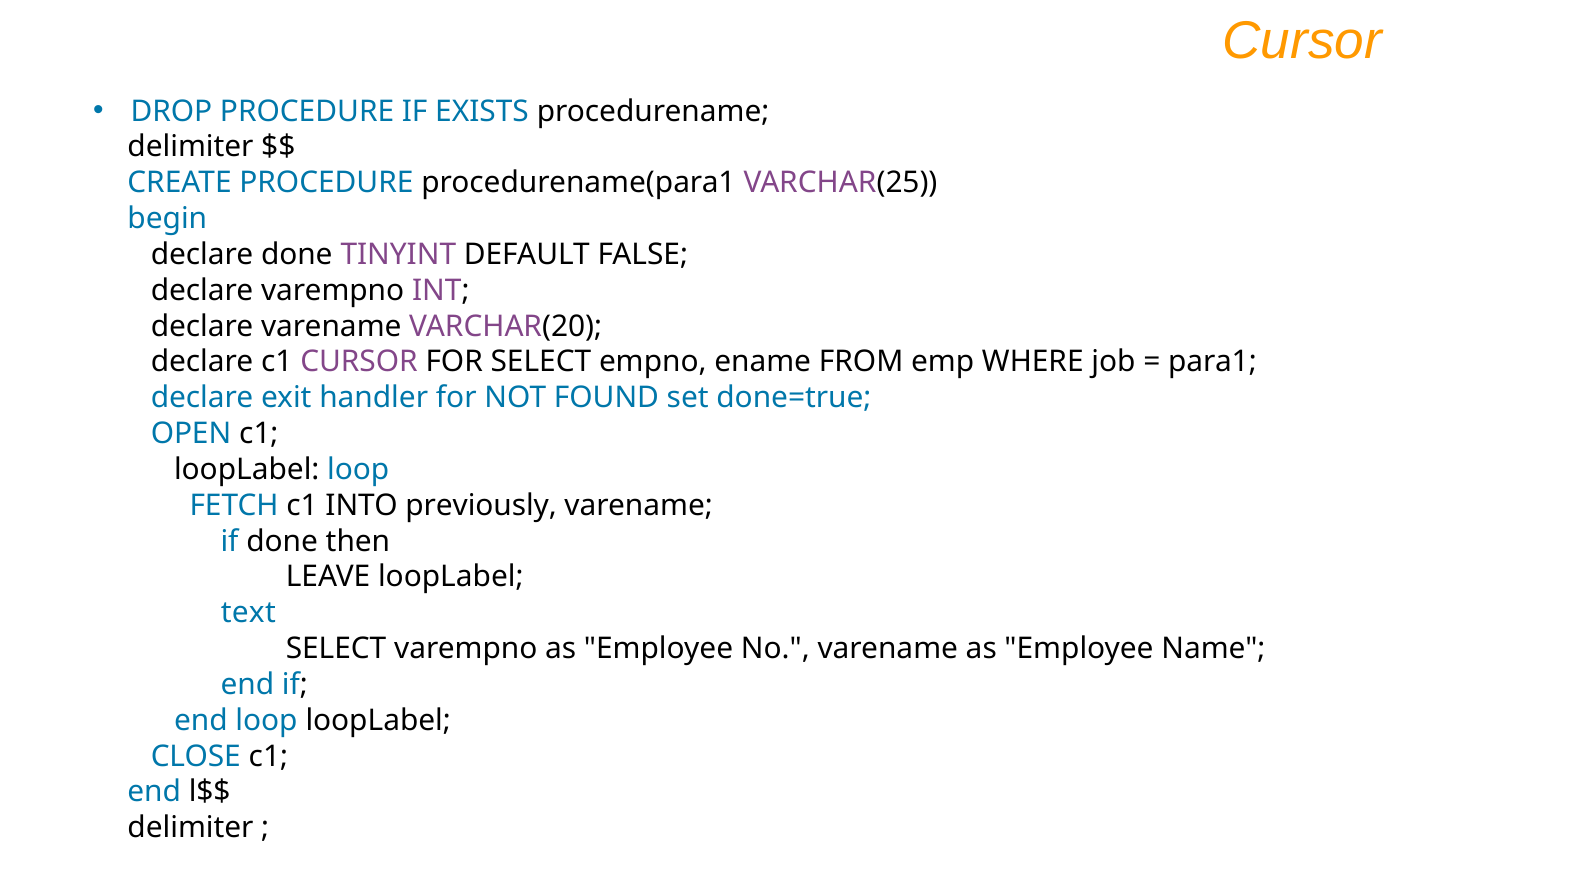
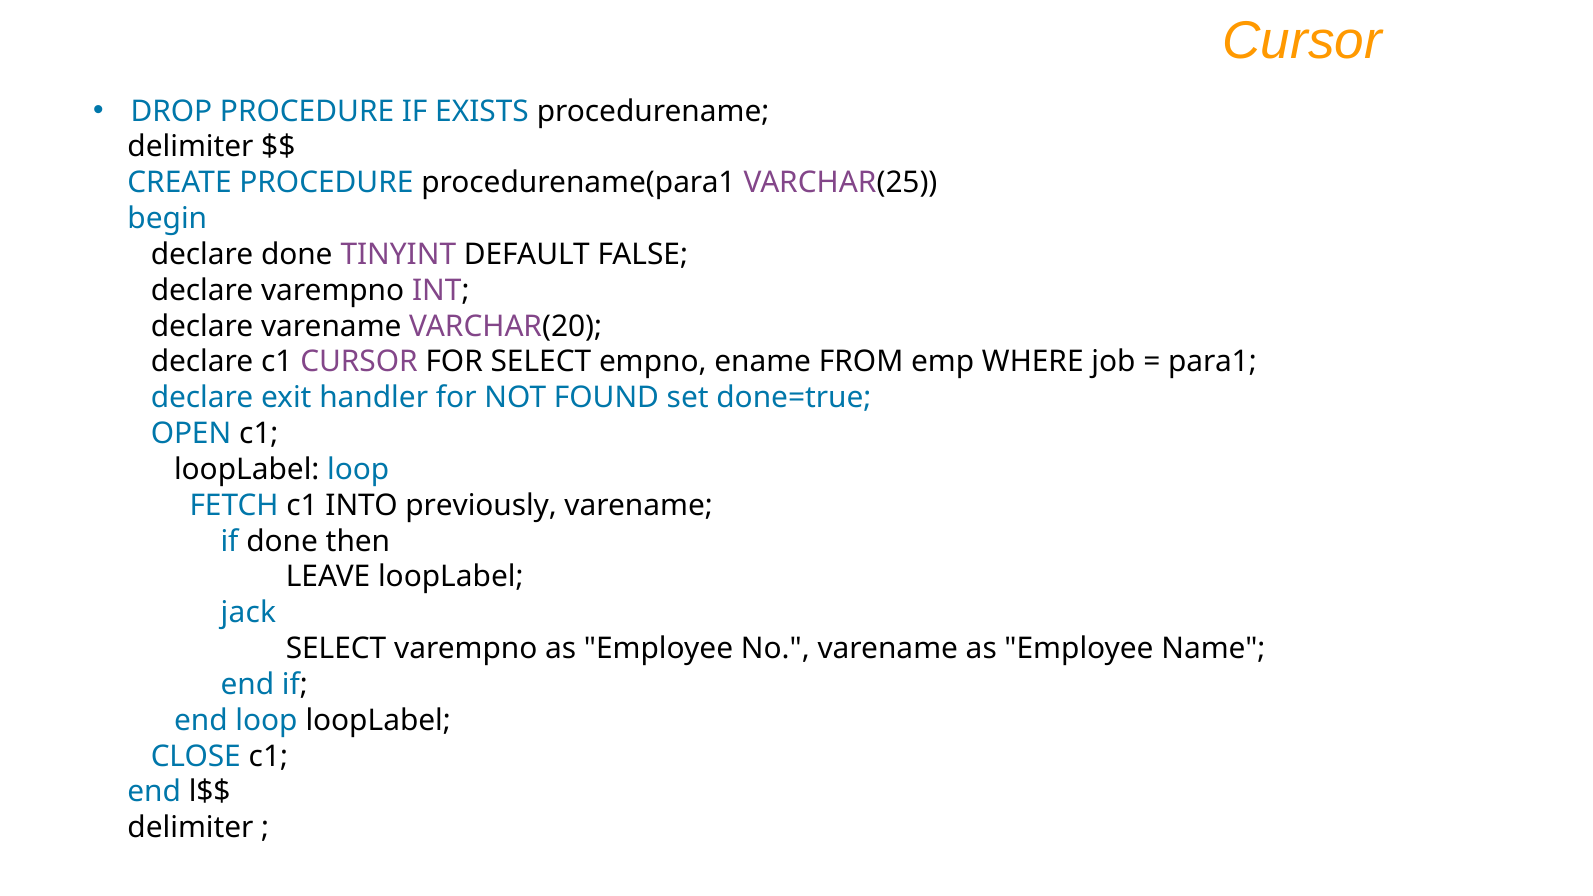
text: text -> jack
